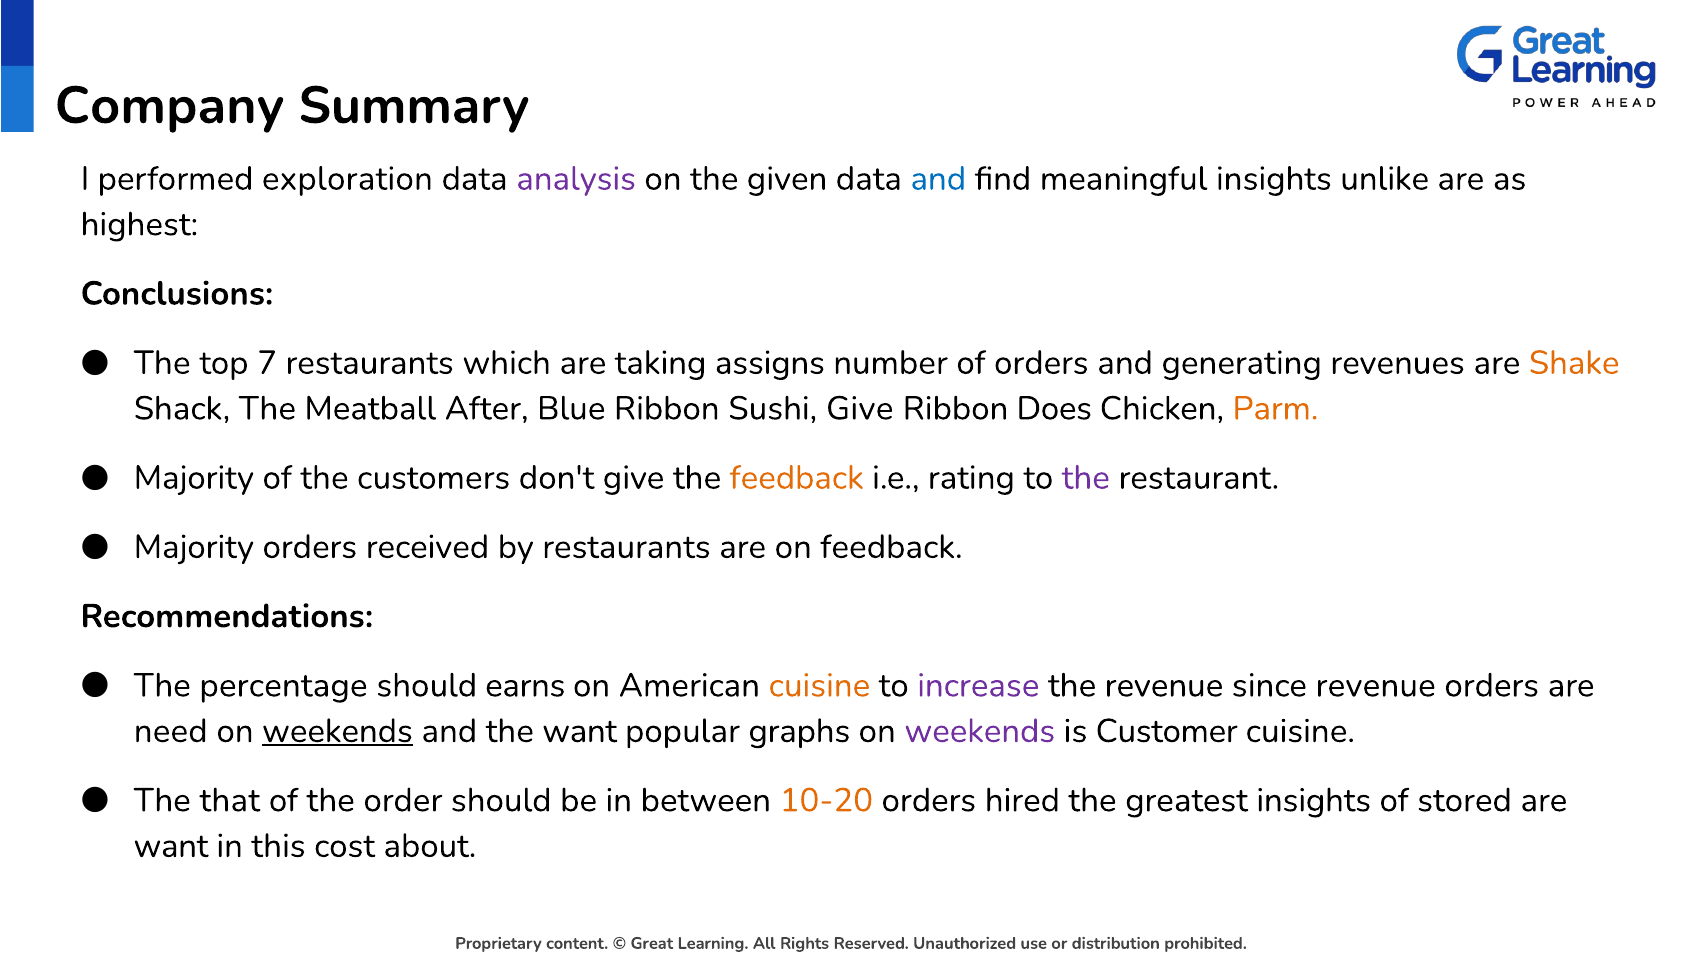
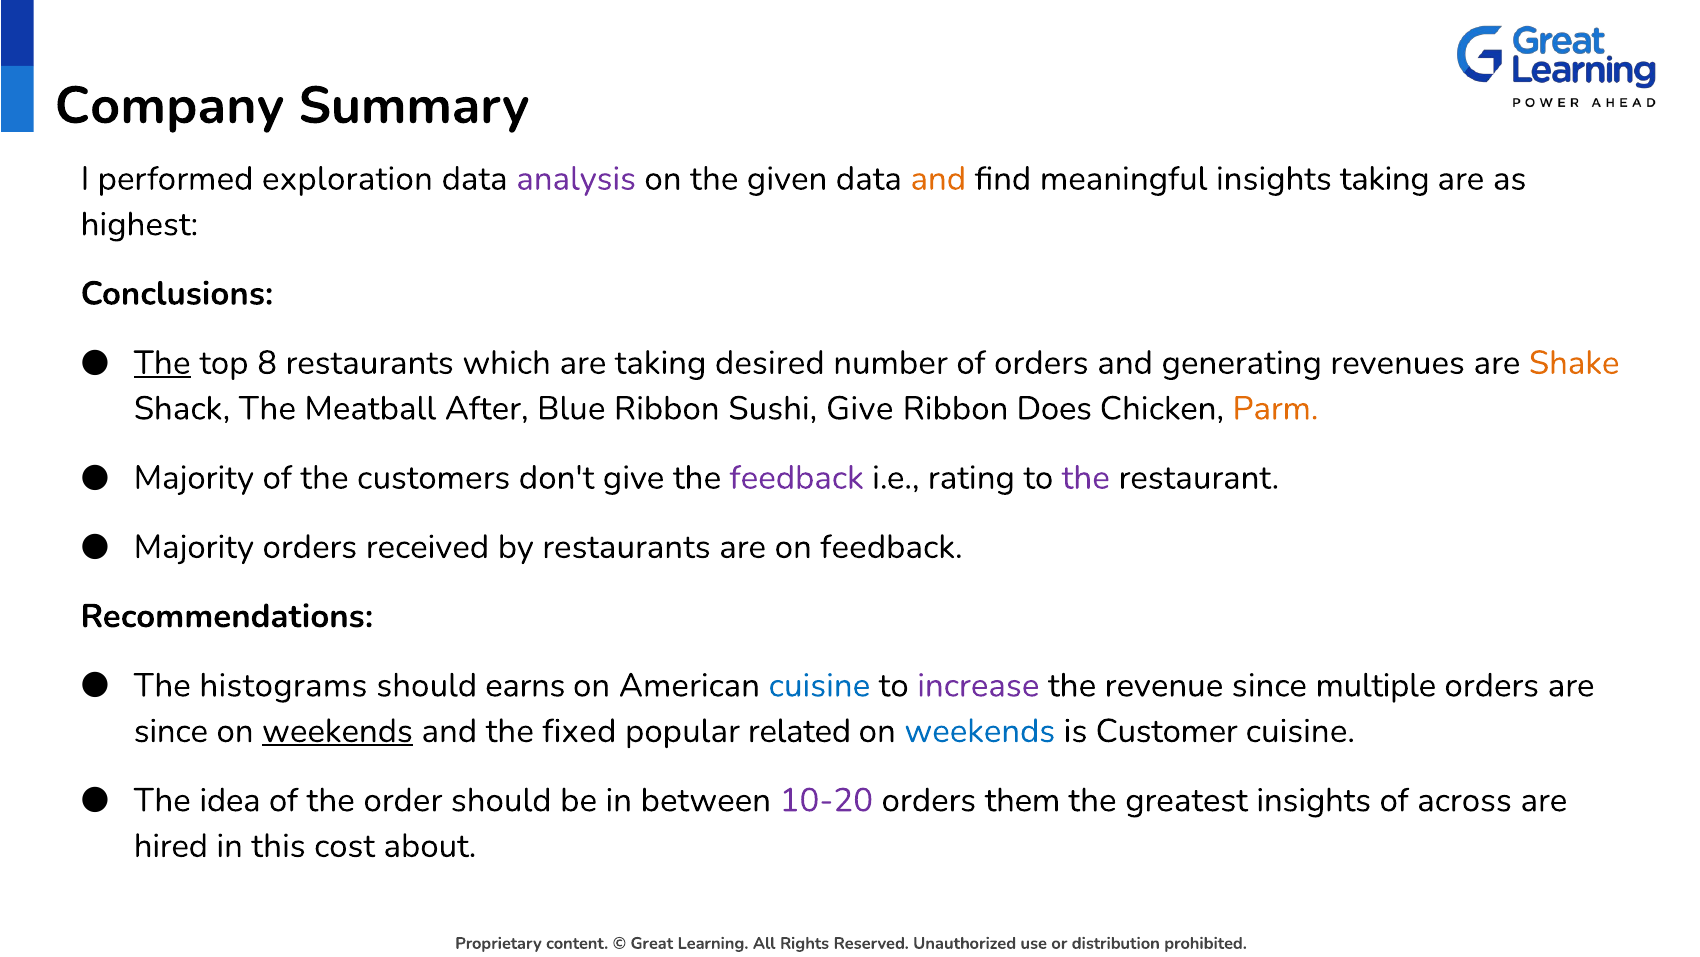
and at (938, 179) colour: blue -> orange
insights unlike: unlike -> taking
The at (162, 363) underline: none -> present
7: 7 -> 8
assigns: assigns -> desired
feedback at (797, 477) colour: orange -> purple
percentage: percentage -> histograms
cuisine at (819, 685) colour: orange -> blue
since revenue: revenue -> multiple
need at (171, 731): need -> since
the want: want -> fixed
graphs: graphs -> related
weekends at (980, 731) colour: purple -> blue
that: that -> idea
10-20 colour: orange -> purple
hired: hired -> them
stored: stored -> across
want at (171, 845): want -> hired
